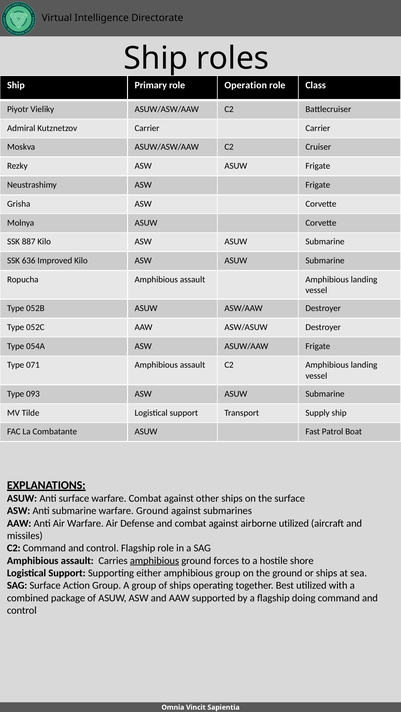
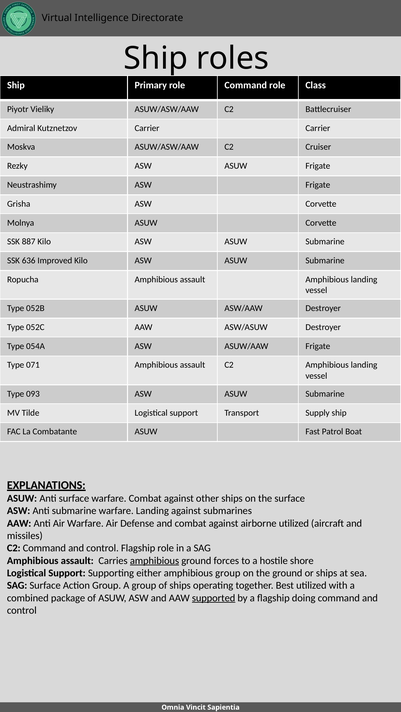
role Operation: Operation -> Command
warfare Ground: Ground -> Landing
supported underline: none -> present
